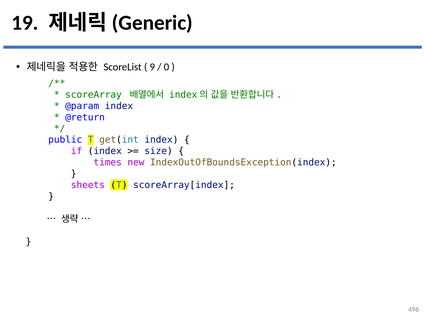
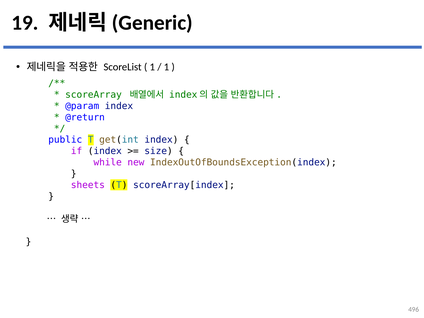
9 at (152, 67): 9 -> 1
0 at (166, 67): 0 -> 1
times: times -> while
